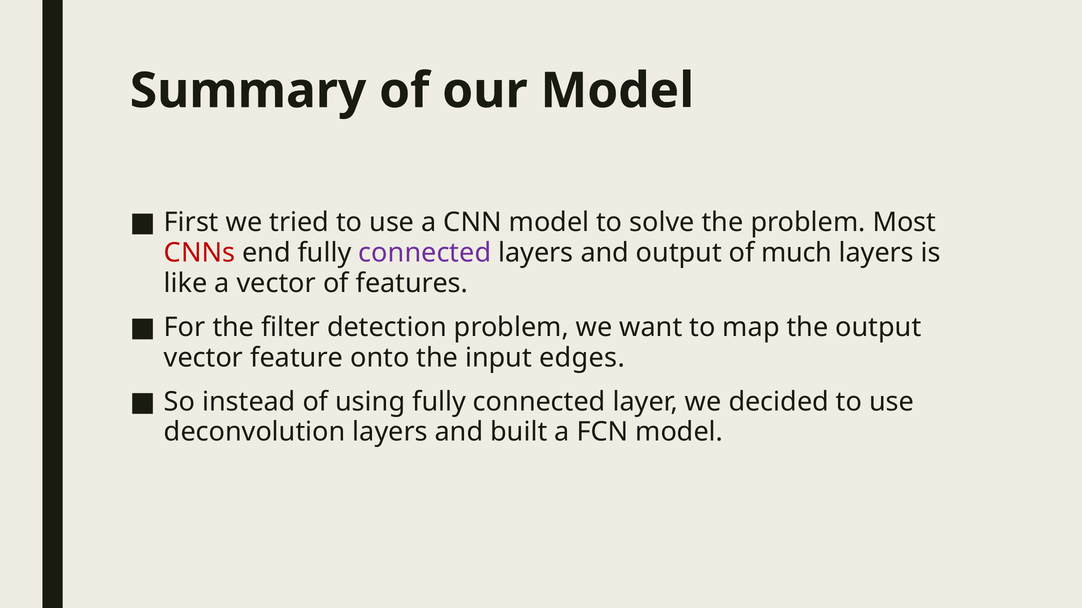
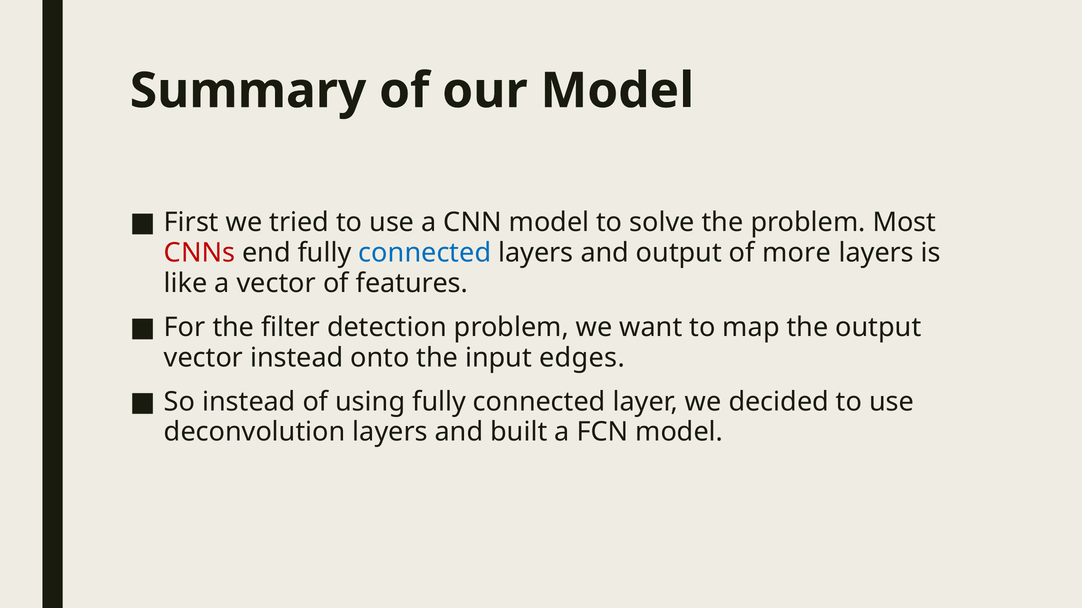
connected at (425, 253) colour: purple -> blue
much: much -> more
vector feature: feature -> instead
